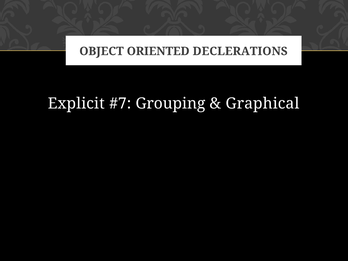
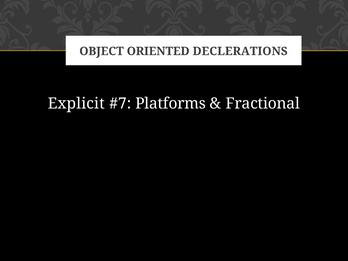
Grouping: Grouping -> Platforms
Graphical: Graphical -> Fractional
